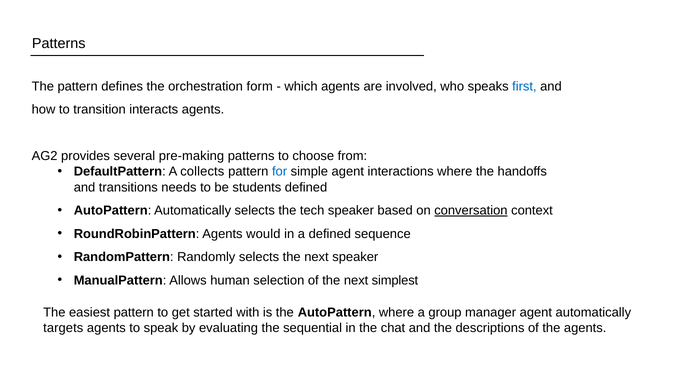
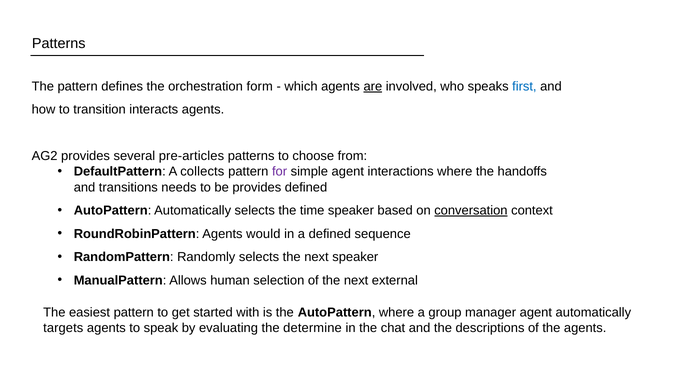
are underline: none -> present
pre-making: pre-making -> pre-articles
for colour: blue -> purple
be students: students -> provides
tech: tech -> time
simplest: simplest -> external
sequential: sequential -> determine
